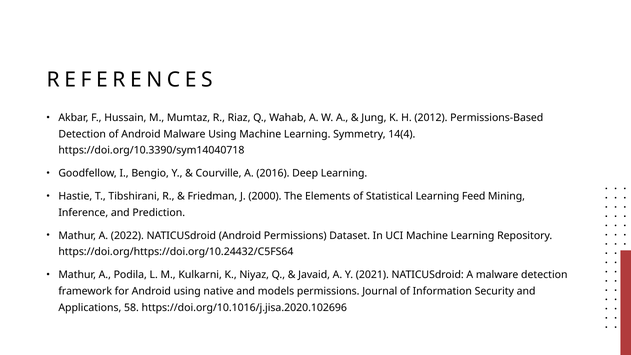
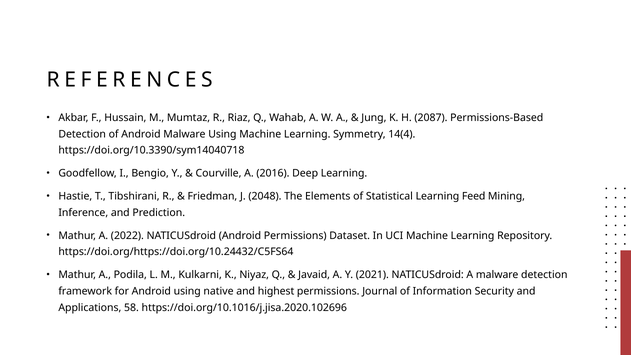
2012: 2012 -> 2087
2000: 2000 -> 2048
models: models -> highest
